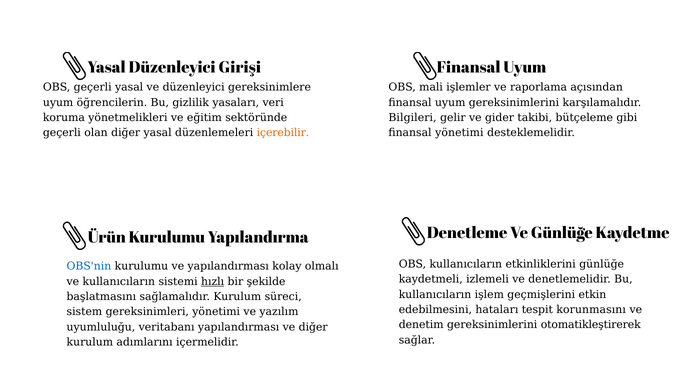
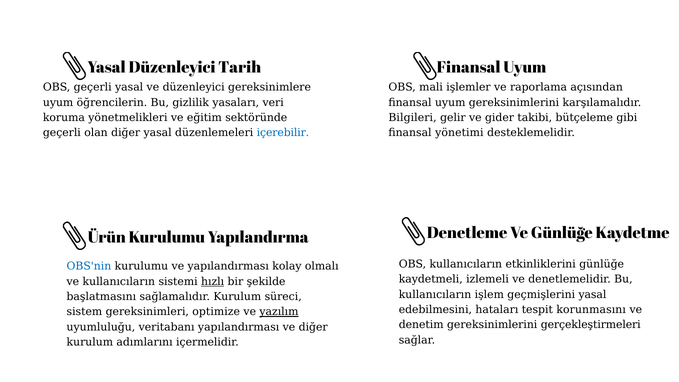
Girişi: Girişi -> Tarih
içerebilir colour: orange -> blue
geçmişlerini etkin: etkin -> yasal
gereksinimleri yönetimi: yönetimi -> optimize
yazılım underline: none -> present
otomatikleştirerek: otomatikleştirerek -> gerçekleştirmeleri
